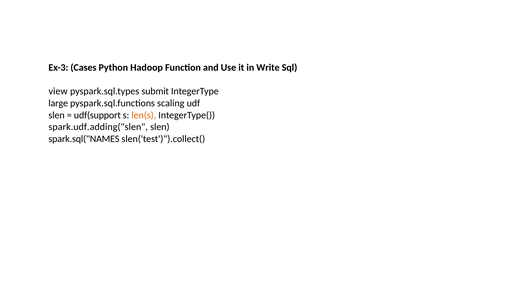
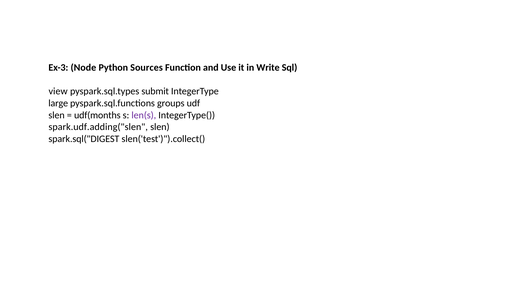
Cases: Cases -> Node
Hadoop: Hadoop -> Sources
scaling: scaling -> groups
udf(support: udf(support -> udf(months
len(s colour: orange -> purple
spark.sql("NAMES: spark.sql("NAMES -> spark.sql("DIGEST
